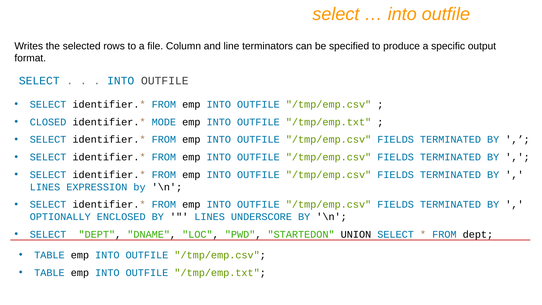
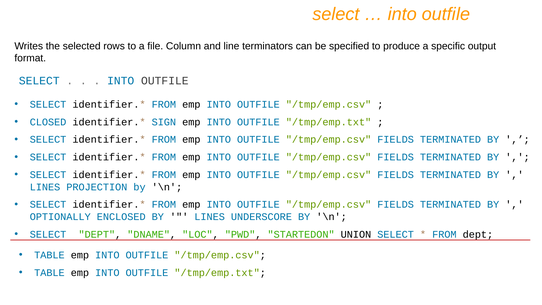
MODE: MODE -> SIGN
EXPRESSION: EXPRESSION -> PROJECTION
